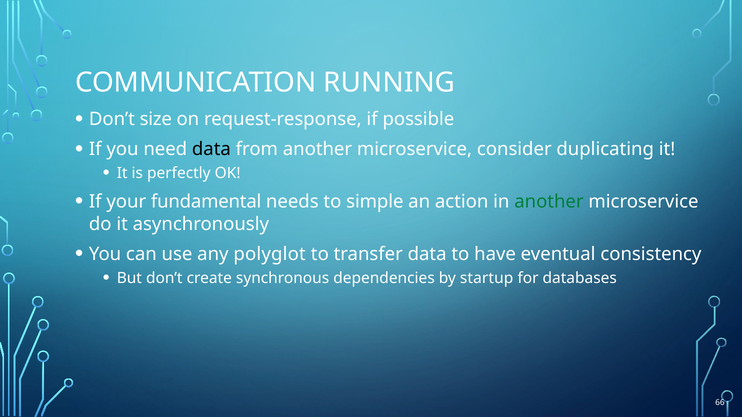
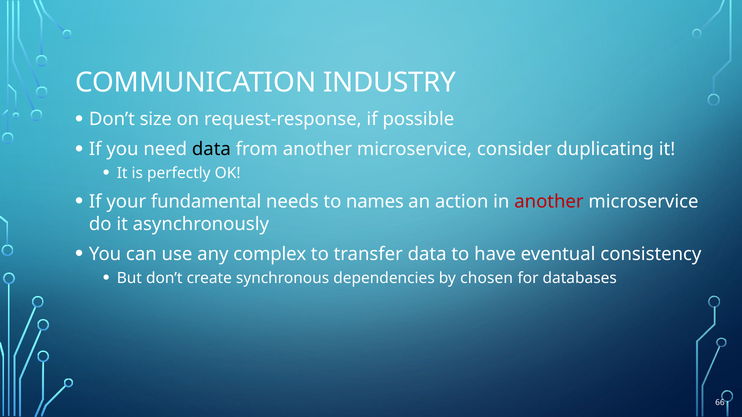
RUNNING: RUNNING -> INDUSTRY
simple: simple -> names
another at (549, 202) colour: green -> red
polyglot: polyglot -> complex
startup: startup -> chosen
